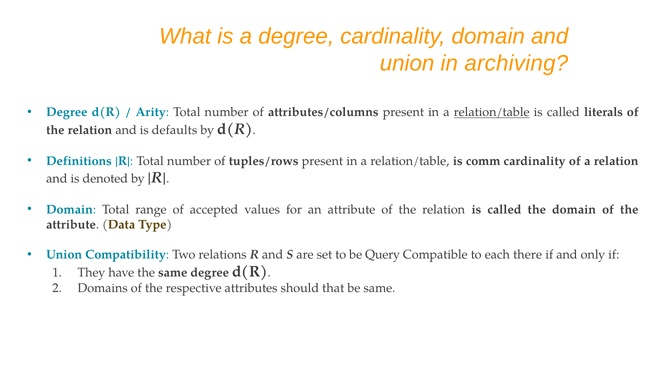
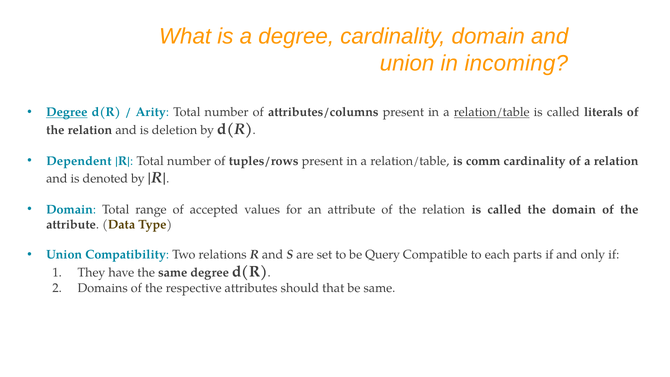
archiving: archiving -> incoming
Degree at (67, 112) underline: none -> present
defaults: defaults -> deletion
Definitions: Definitions -> Dependent
there: there -> parts
